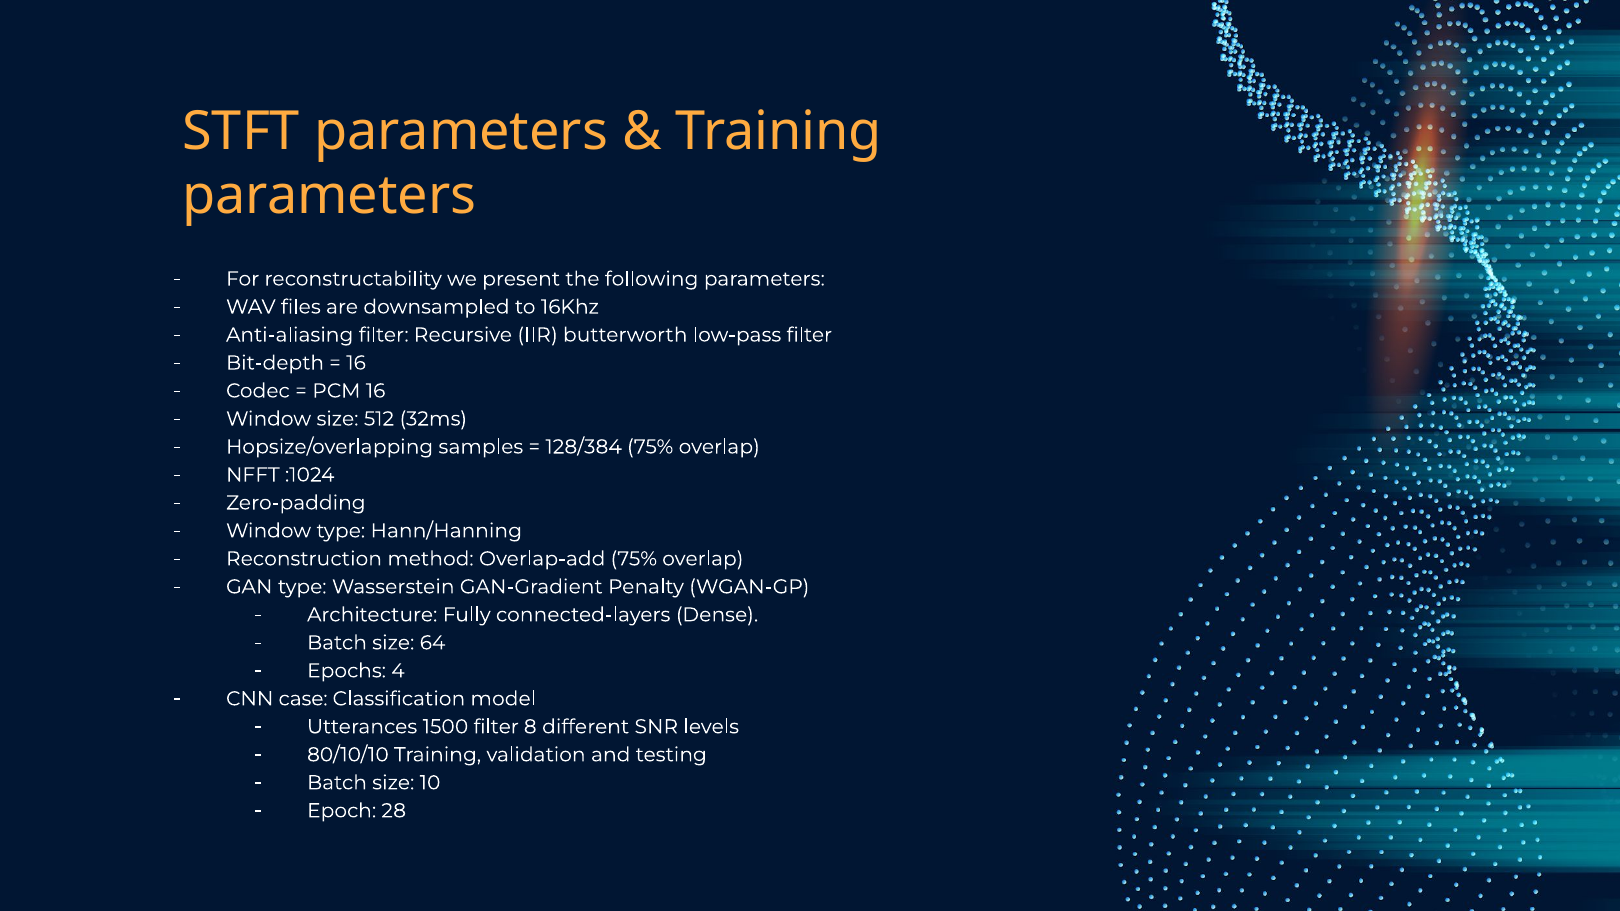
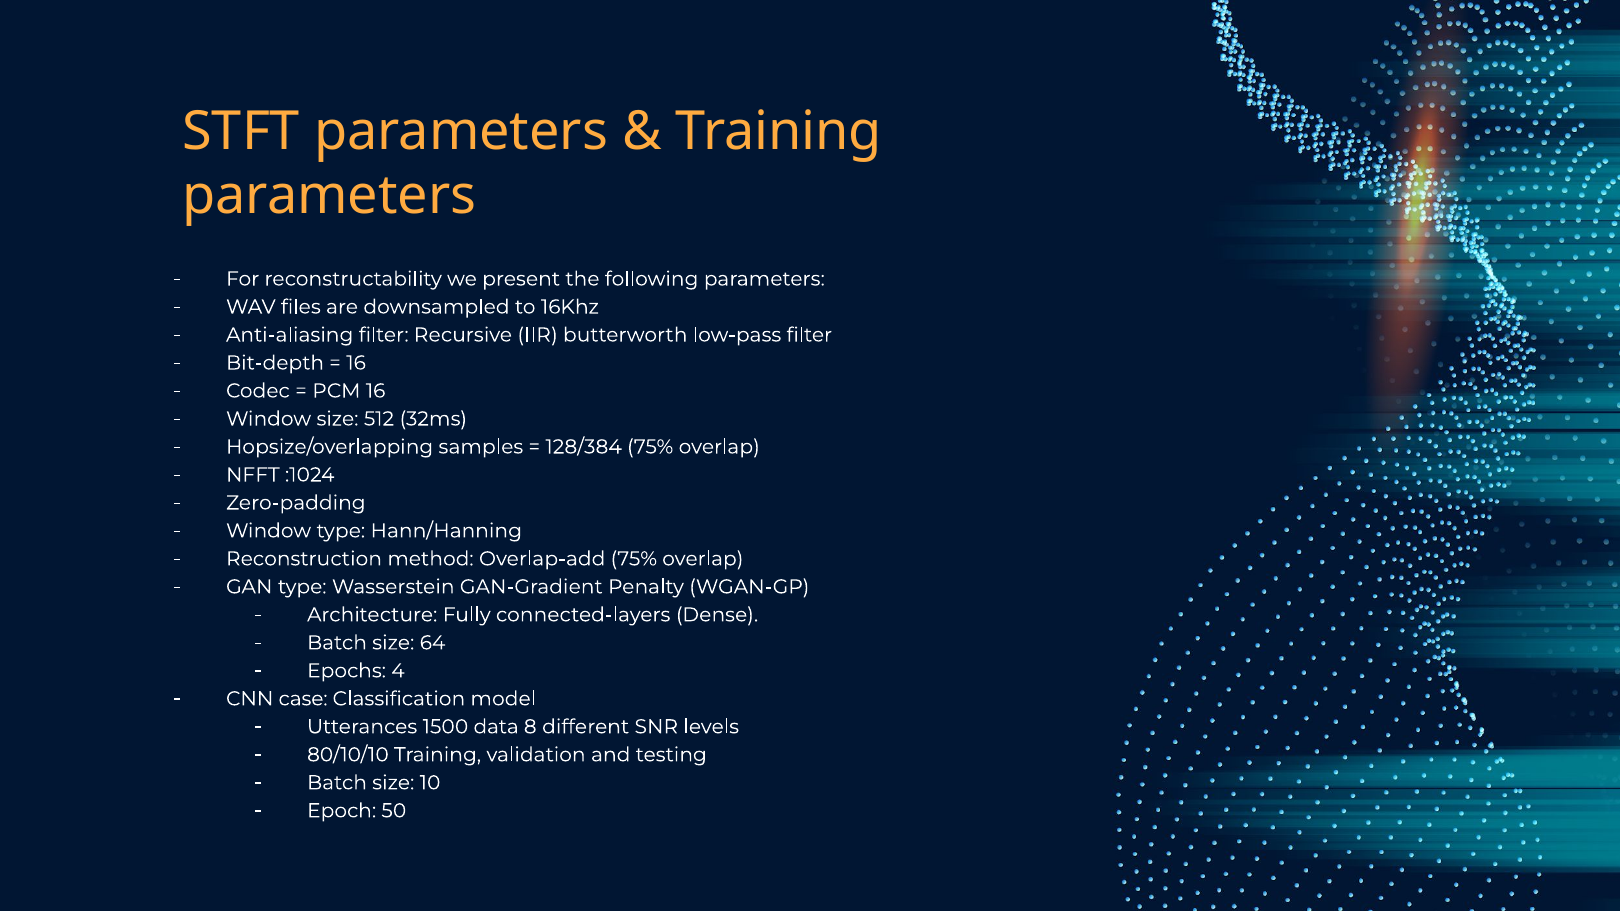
1500 filter: filter -> data
28: 28 -> 50
